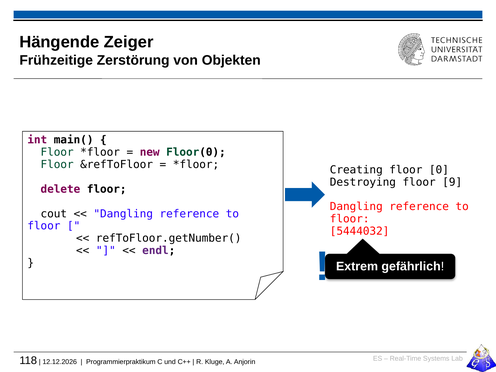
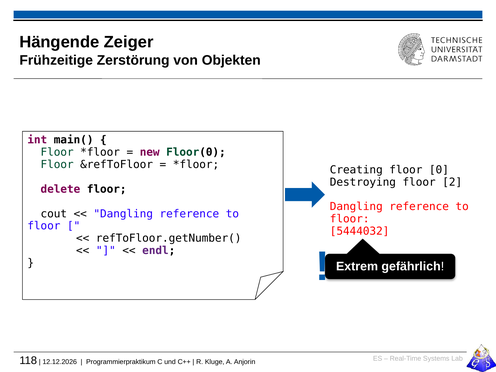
9: 9 -> 2
